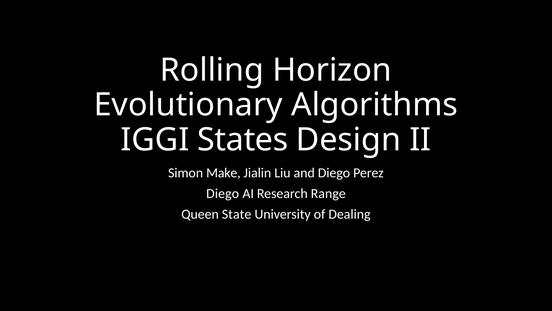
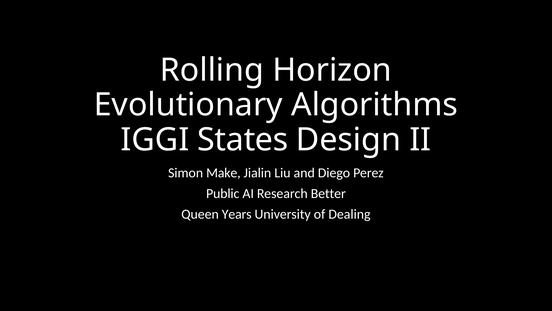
Diego at (223, 193): Diego -> Public
Range: Range -> Better
State: State -> Years
